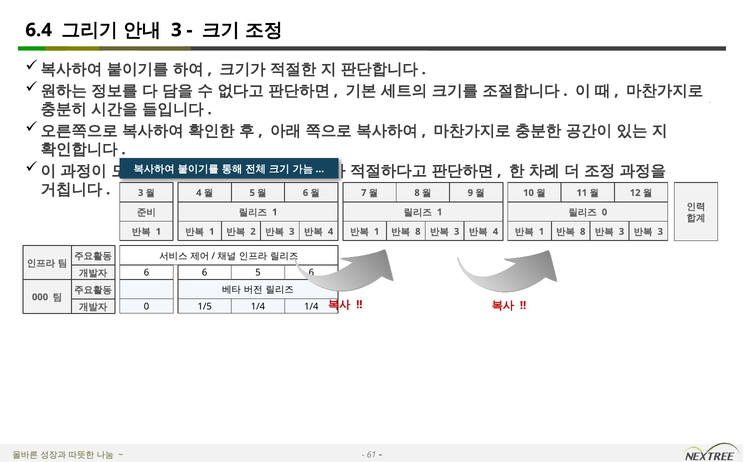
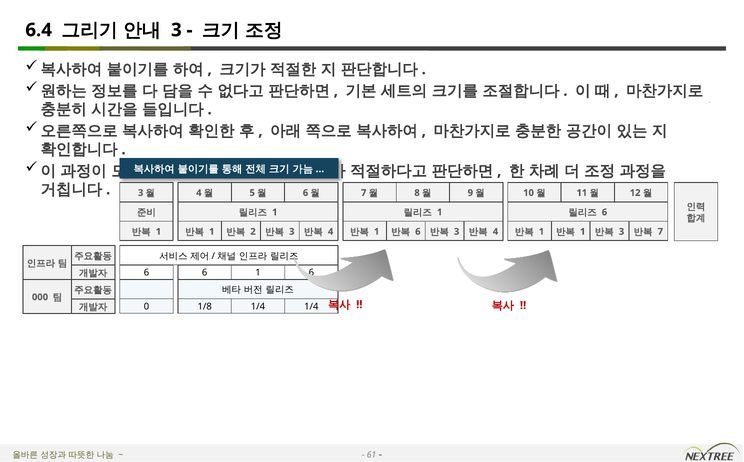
0 at (604, 212): 0 -> 6
8 at (418, 232): 8 -> 6
8 at (583, 232): 8 -> 1
3 at (660, 232): 3 -> 7
6 5: 5 -> 1
1/5: 1/5 -> 1/8
